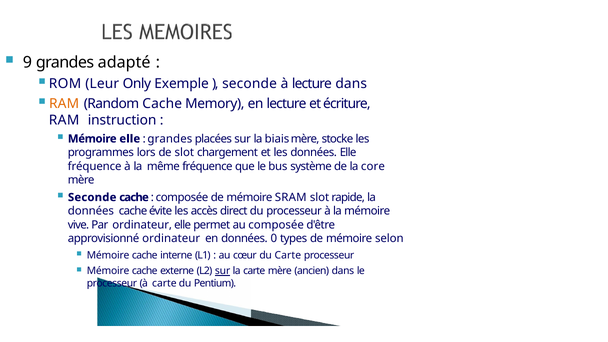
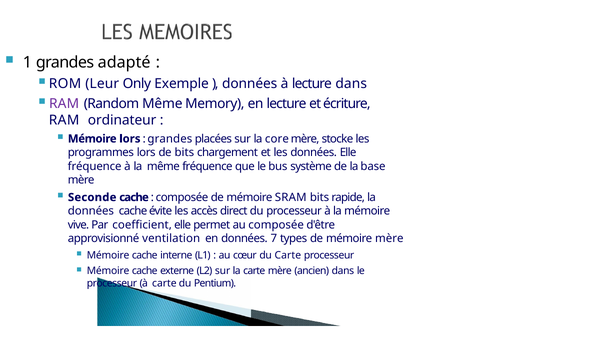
9: 9 -> 1
seconde at (250, 84): seconde -> données
RAM at (64, 104) colour: orange -> purple
Random Cache: Cache -> Même
instruction: instruction -> ordinateur
Mémoire elle: elle -> lors
biais: biais -> core
de slot: slot -> bits
core: core -> base
SRAM slot: slot -> bits
Par ordinateur: ordinateur -> coefficient
approvisionné ordinateur: ordinateur -> ventilation
0: 0 -> 7
mémoire selon: selon -> mère
sur at (223, 271) underline: present -> none
